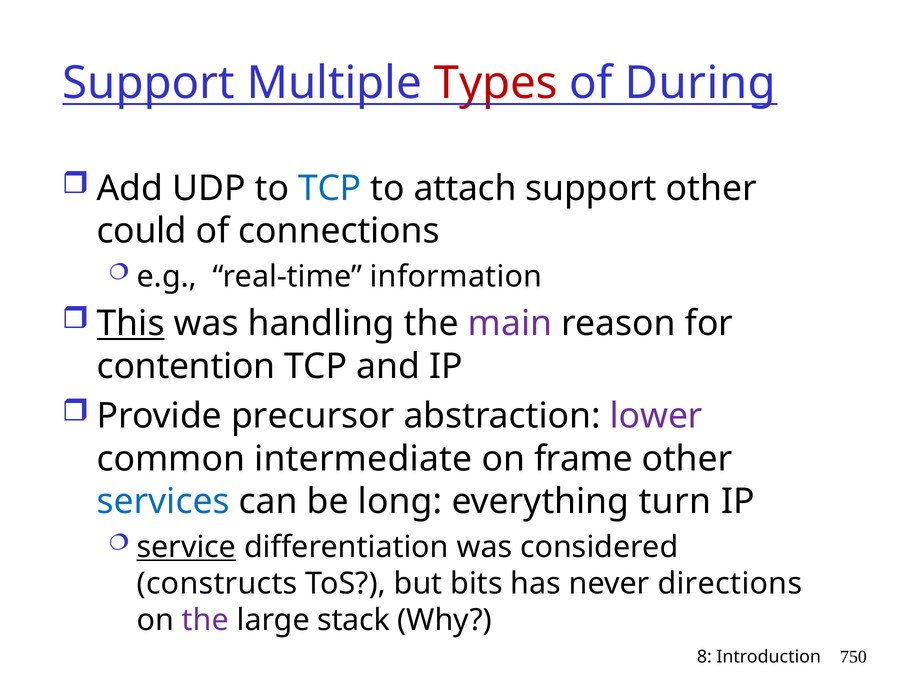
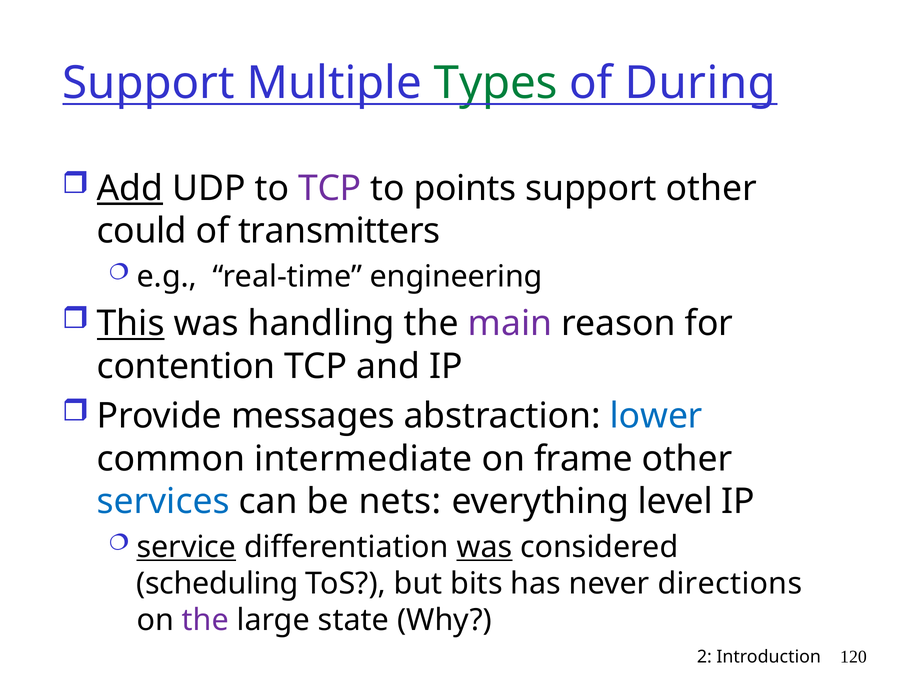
Types colour: red -> green
Add underline: none -> present
TCP at (330, 188) colour: blue -> purple
attach: attach -> points
connections: connections -> transmitters
information: information -> engineering
precursor: precursor -> messages
lower colour: purple -> blue
long: long -> nets
turn: turn -> level
was at (484, 547) underline: none -> present
constructs: constructs -> scheduling
stack: stack -> state
8: 8 -> 2
750: 750 -> 120
